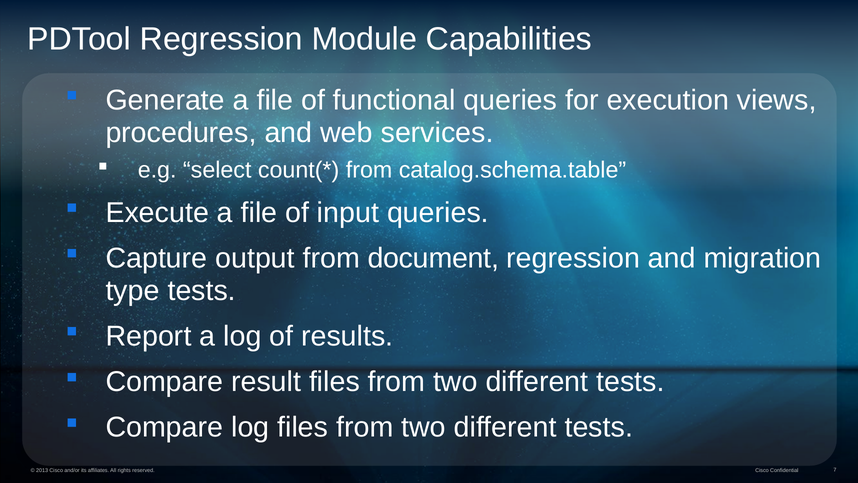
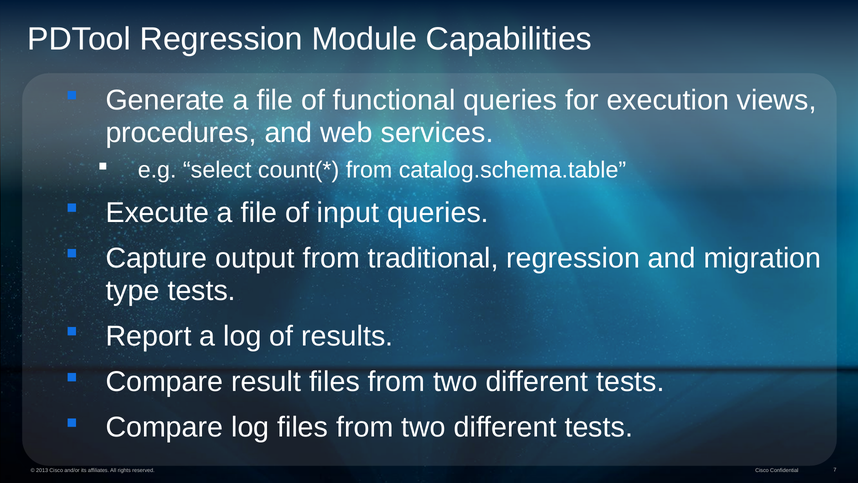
document: document -> traditional
